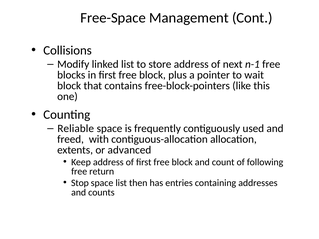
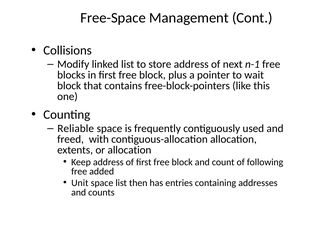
or advanced: advanced -> allocation
return: return -> added
Stop: Stop -> Unit
